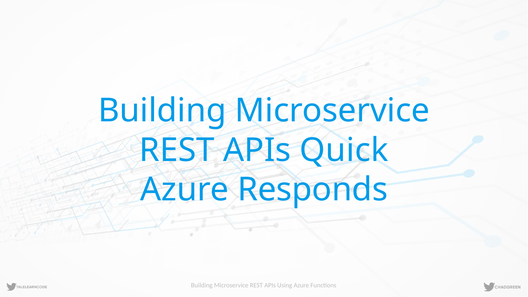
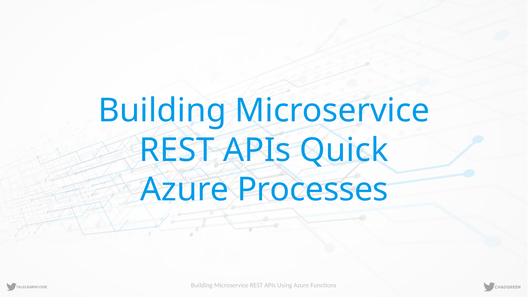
Responds: Responds -> Processes
